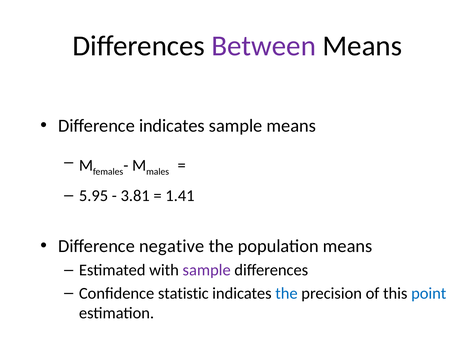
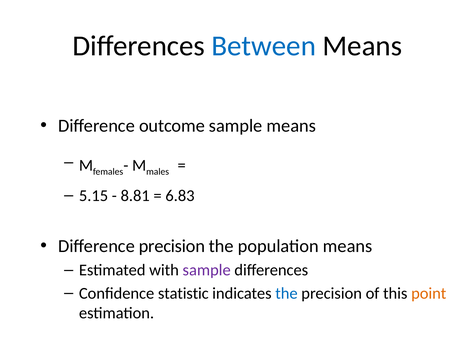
Between colour: purple -> blue
Difference indicates: indicates -> outcome
5.95: 5.95 -> 5.15
3.81: 3.81 -> 8.81
1.41: 1.41 -> 6.83
Difference negative: negative -> precision
point colour: blue -> orange
